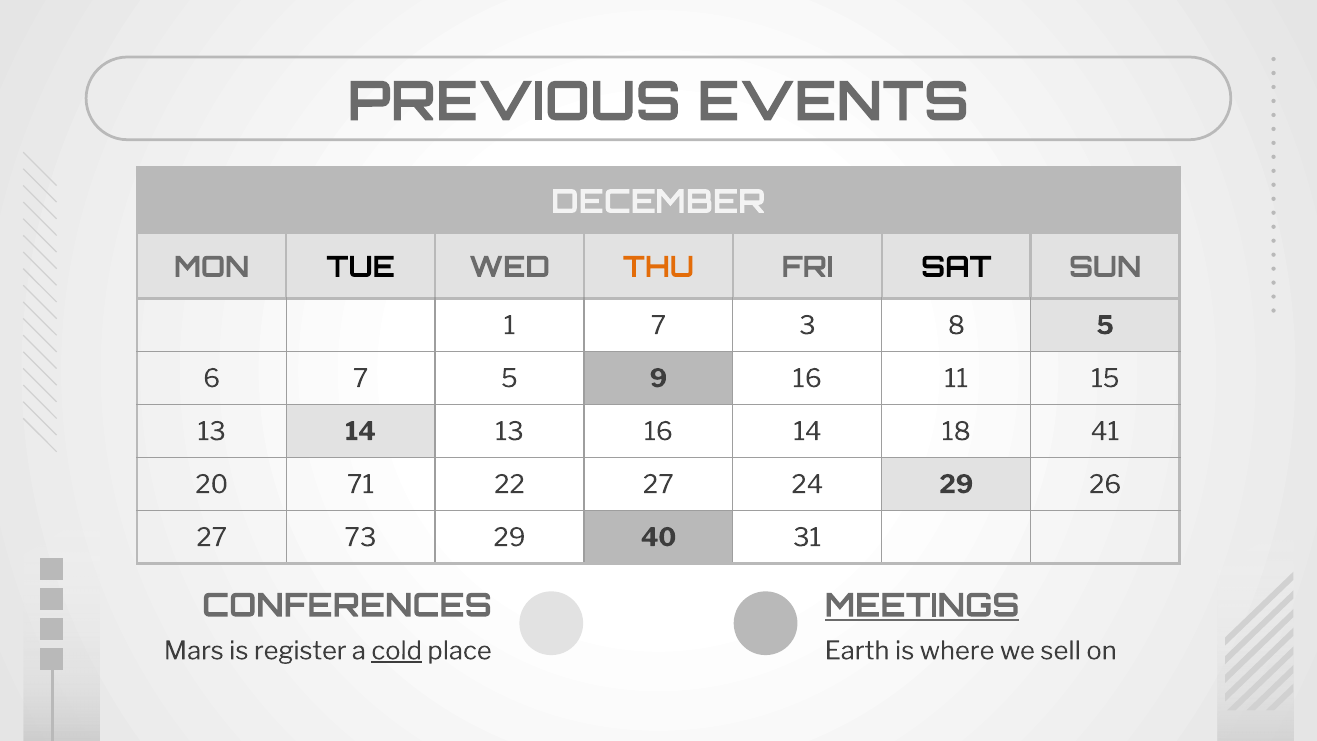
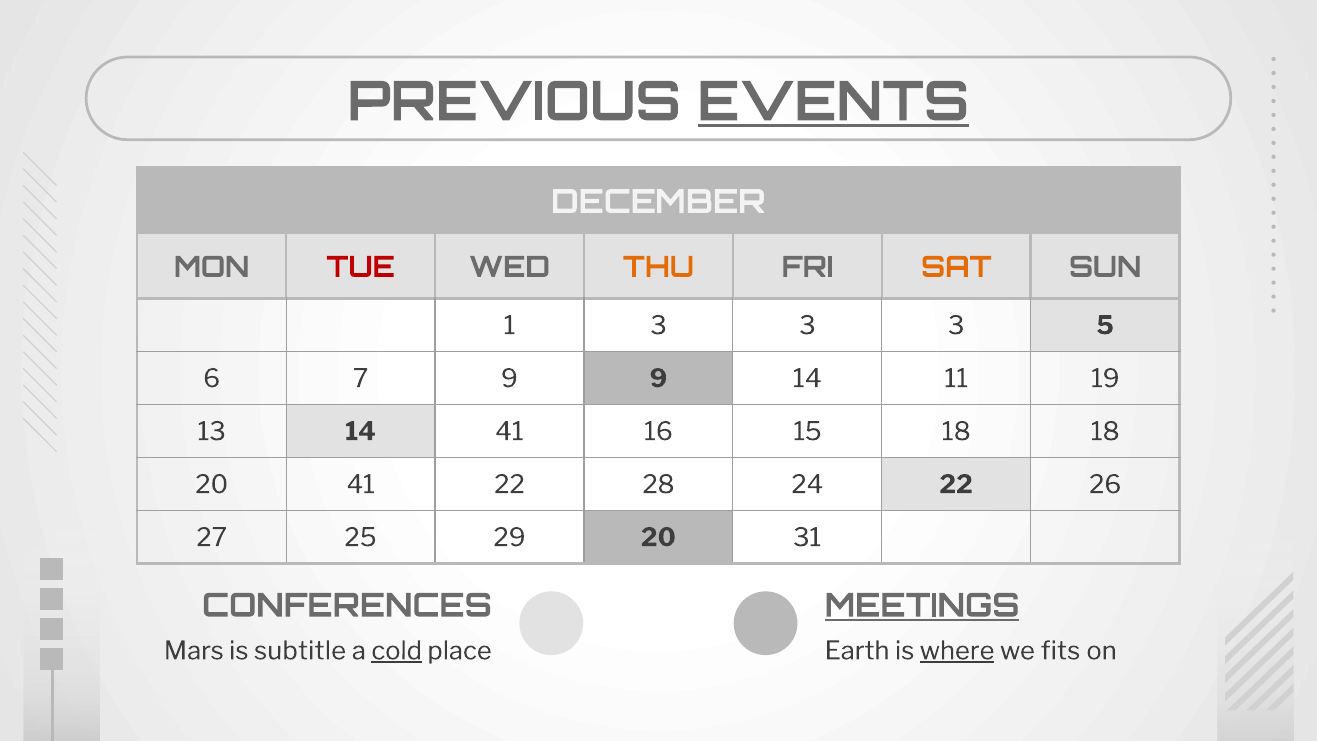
EVENTS underline: none -> present
TUE colour: black -> red
SAT colour: black -> orange
1 7: 7 -> 3
8 at (956, 326): 8 -> 3
7 5: 5 -> 9
9 16: 16 -> 14
15: 15 -> 19
14 13: 13 -> 41
16 14: 14 -> 15
18 41: 41 -> 18
20 71: 71 -> 41
22 27: 27 -> 28
24 29: 29 -> 22
73: 73 -> 25
29 40: 40 -> 20
register: register -> subtitle
where underline: none -> present
sell: sell -> fits
